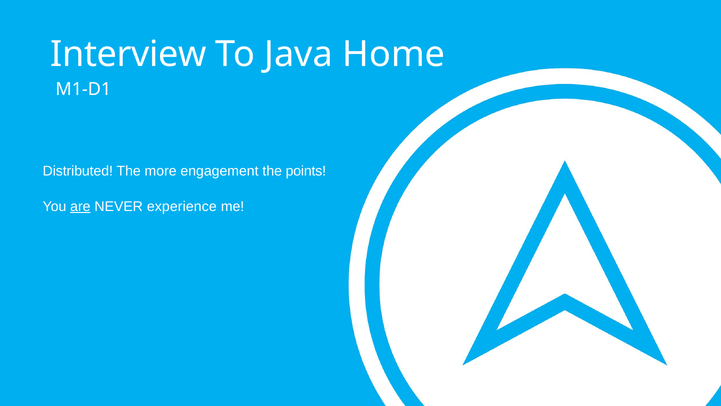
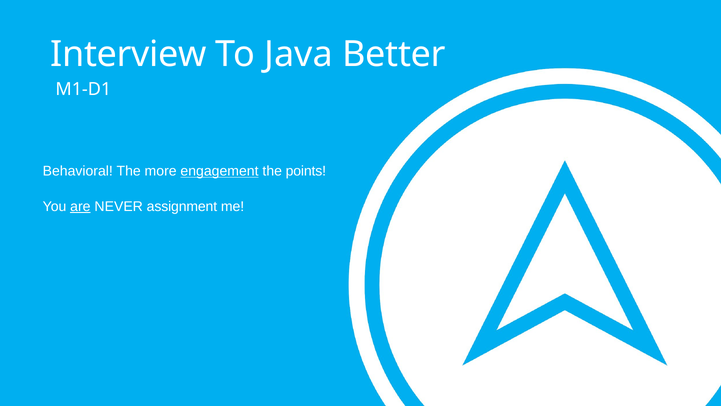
Home: Home -> Better
Distributed: Distributed -> Behavioral
engagement underline: none -> present
experience: experience -> assignment
